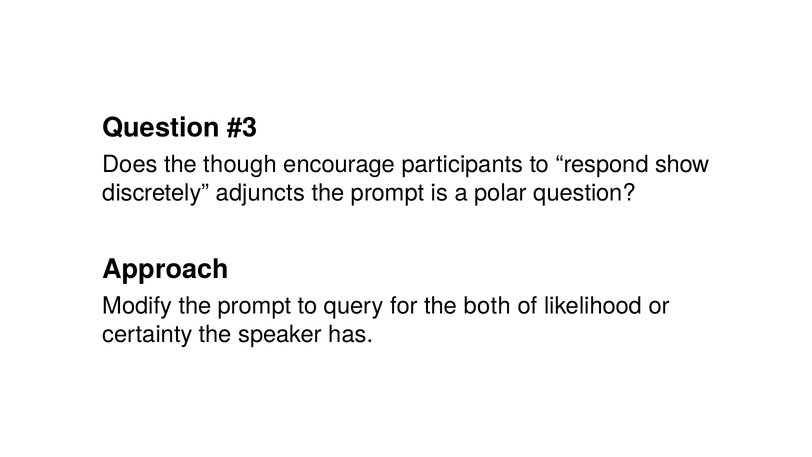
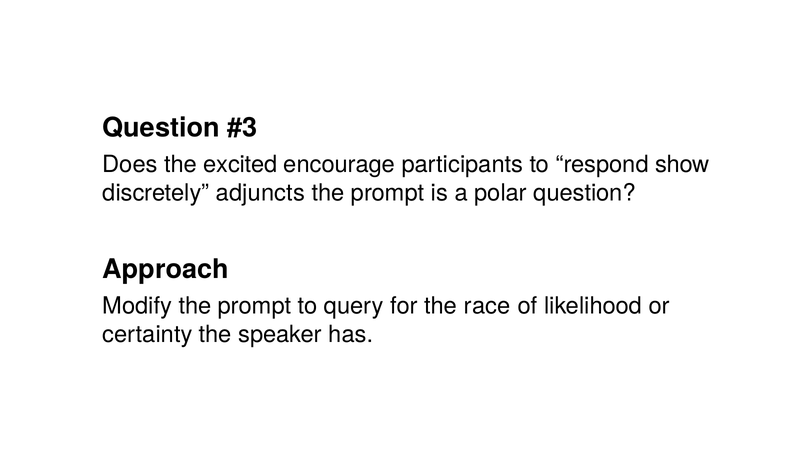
though: though -> excited
both: both -> race
